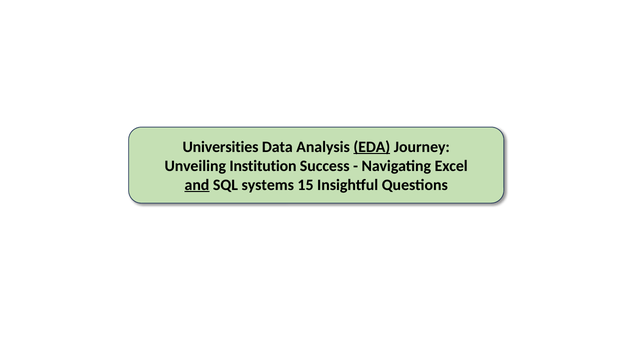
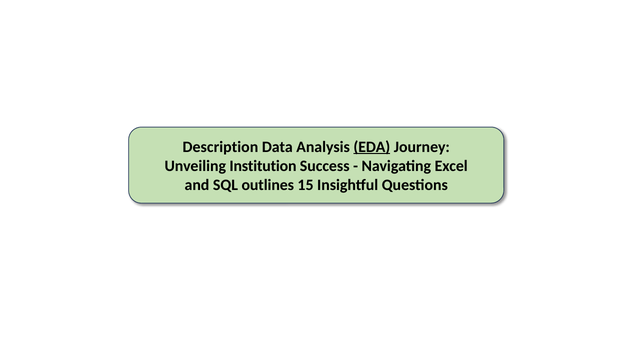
Universities: Universities -> Description
and underline: present -> none
systems: systems -> outlines
